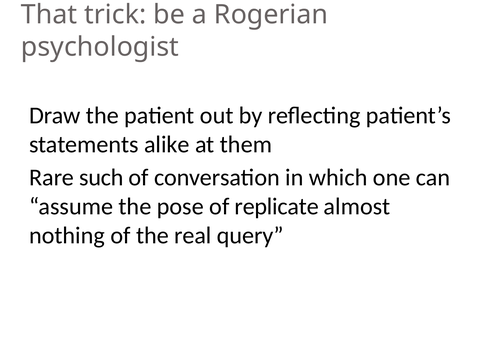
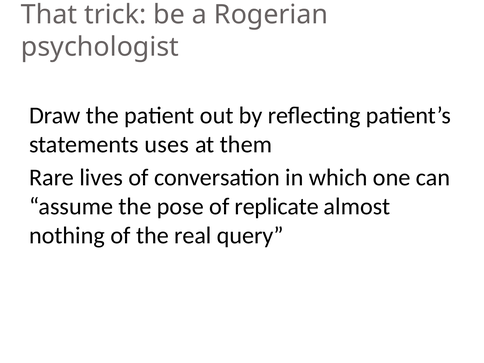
alike: alike -> uses
such: such -> lives
